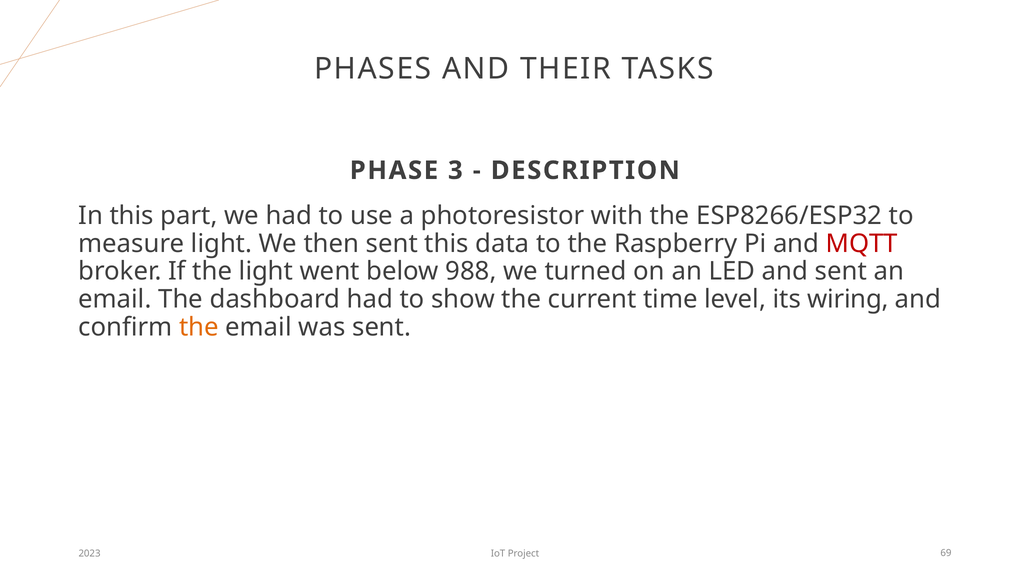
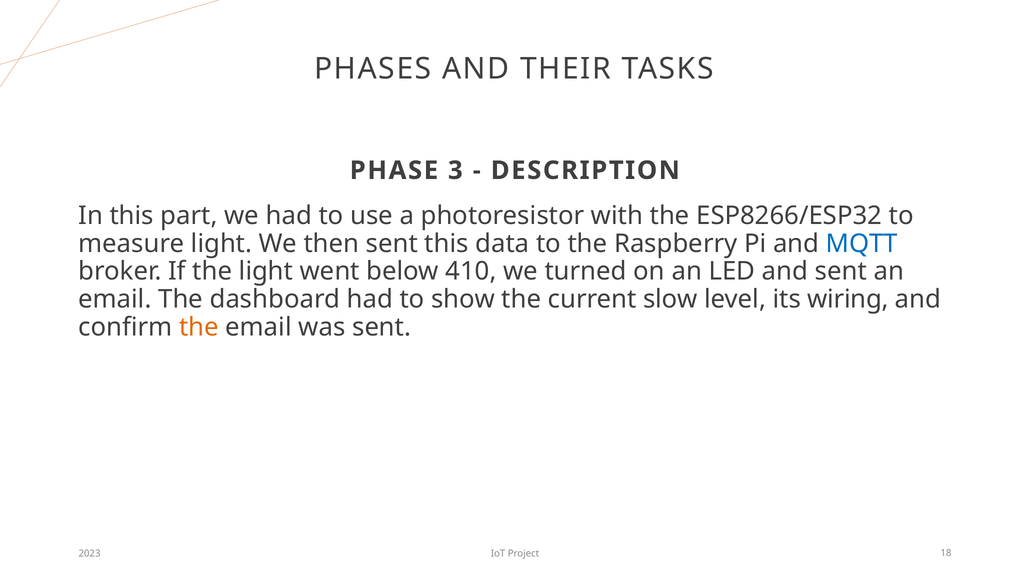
MQTT colour: red -> blue
988: 988 -> 410
time: time -> slow
69: 69 -> 18
